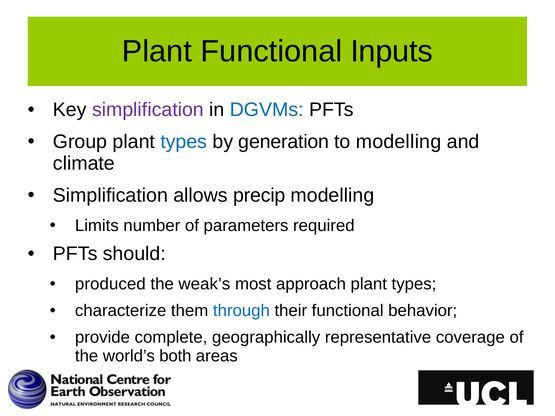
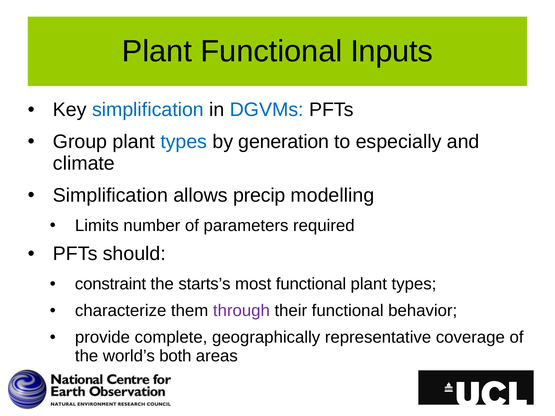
simplification at (148, 110) colour: purple -> blue
to modelling: modelling -> especially
produced: produced -> constraint
weak’s: weak’s -> starts’s
most approach: approach -> functional
through colour: blue -> purple
